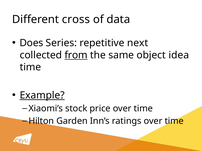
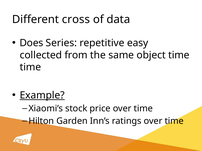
next: next -> easy
from underline: present -> none
object idea: idea -> time
